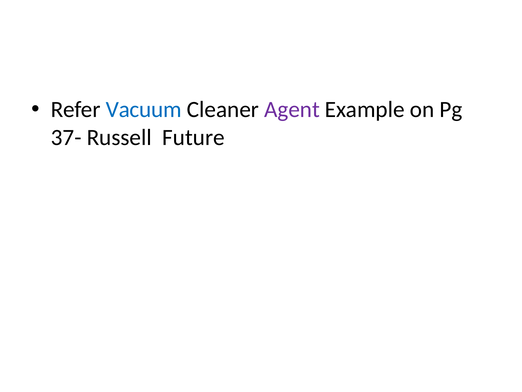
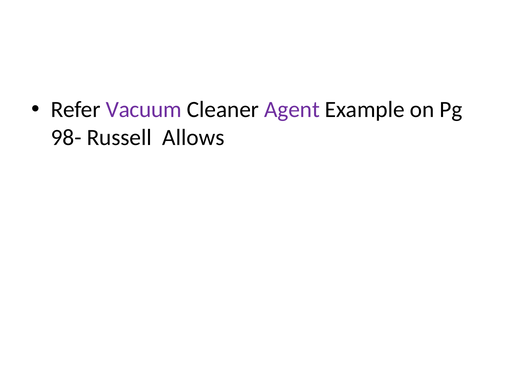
Vacuum colour: blue -> purple
37-: 37- -> 98-
Future: Future -> Allows
